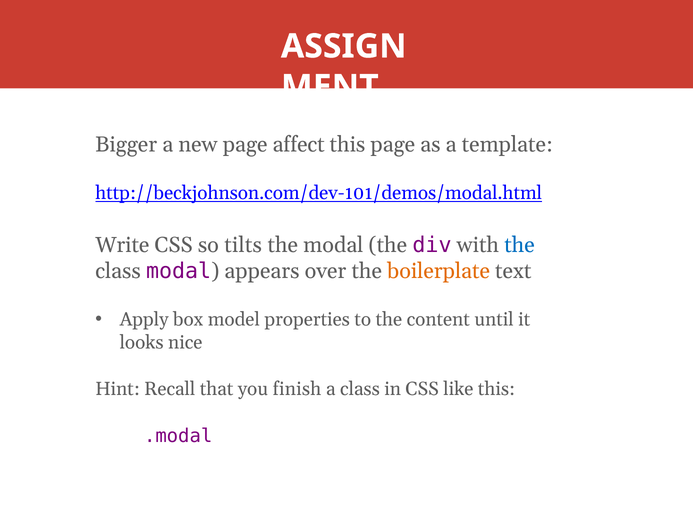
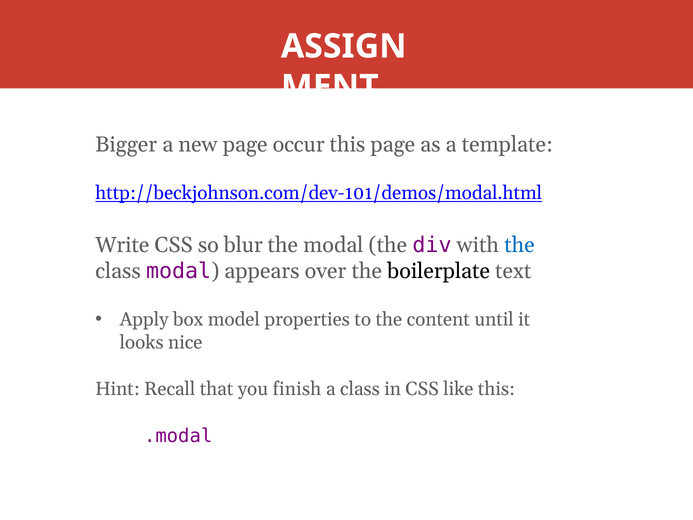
affect: affect -> occur
tilts: tilts -> blur
boilerplate colour: orange -> black
